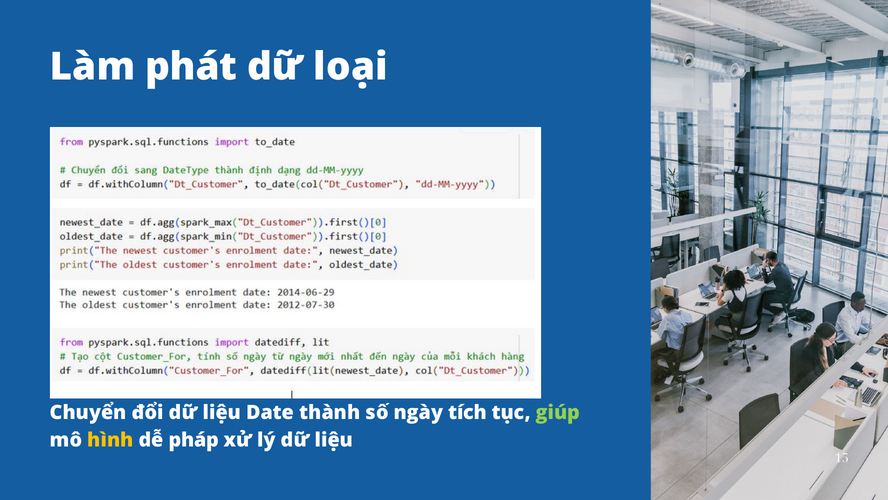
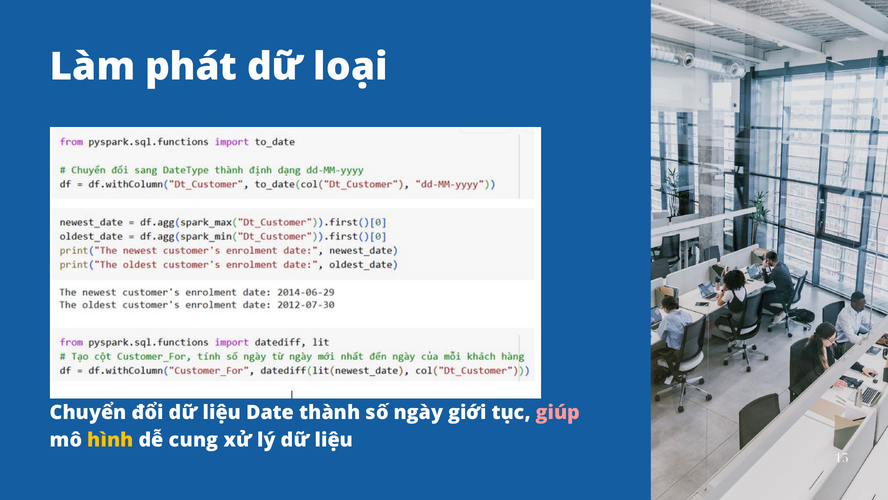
tích: tích -> giới
giúp colour: light green -> pink
pháp: pháp -> cung
